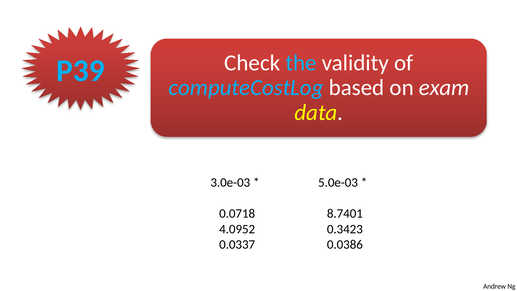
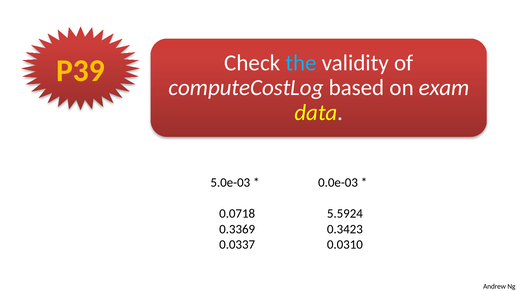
P39 colour: light blue -> yellow
computeCostLog colour: light blue -> white
3.0e-03: 3.0e-03 -> 5.0e-03
5.0e-03: 5.0e-03 -> 0.0e-03
8.7401: 8.7401 -> 5.5924
4.0952: 4.0952 -> 0.3369
0.0386: 0.0386 -> 0.0310
